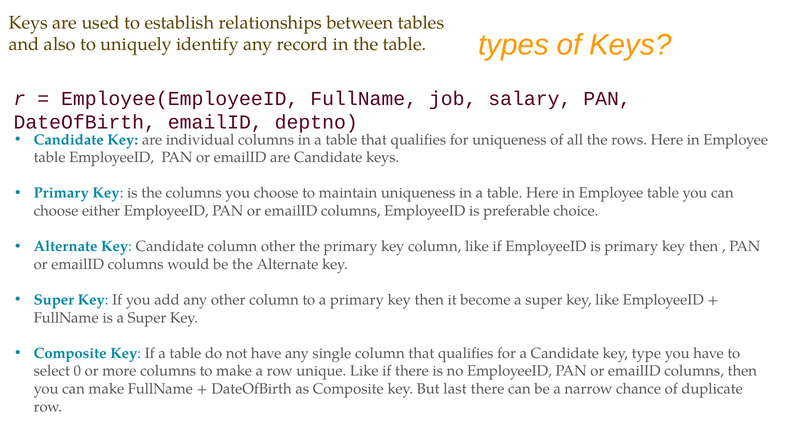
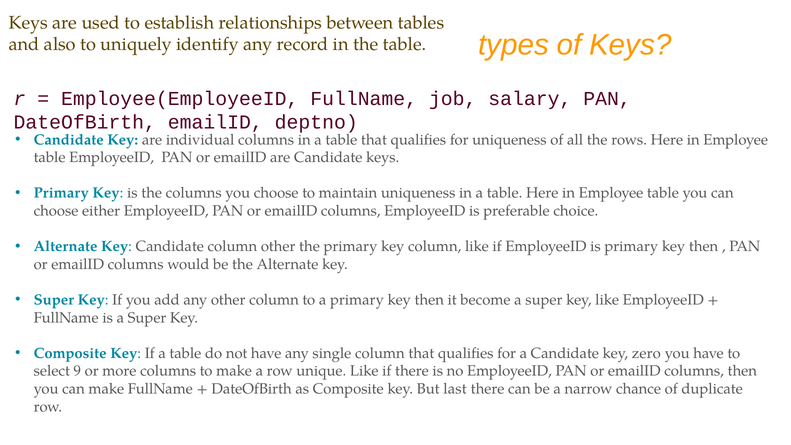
type: type -> zero
0: 0 -> 9
